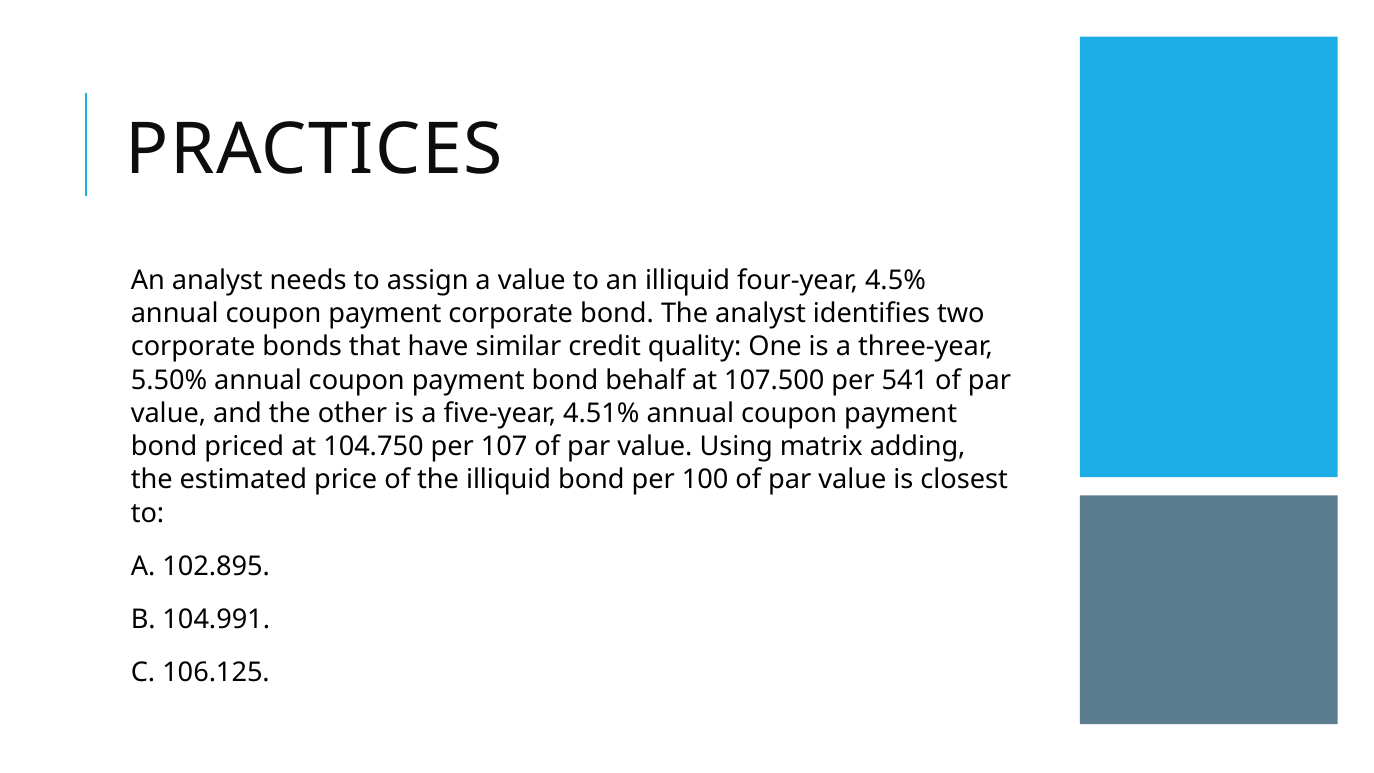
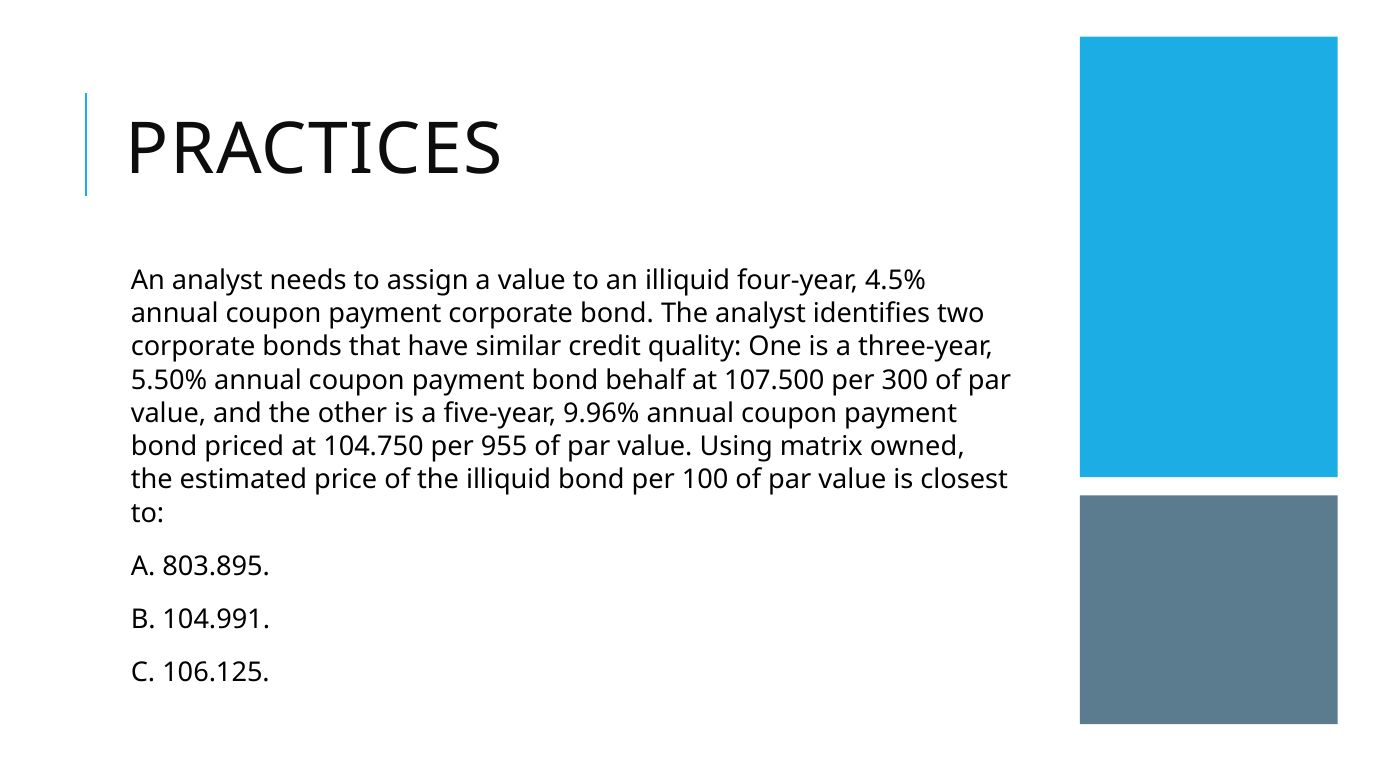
541: 541 -> 300
4.51%: 4.51% -> 9.96%
107: 107 -> 955
adding: adding -> owned
102.895: 102.895 -> 803.895
